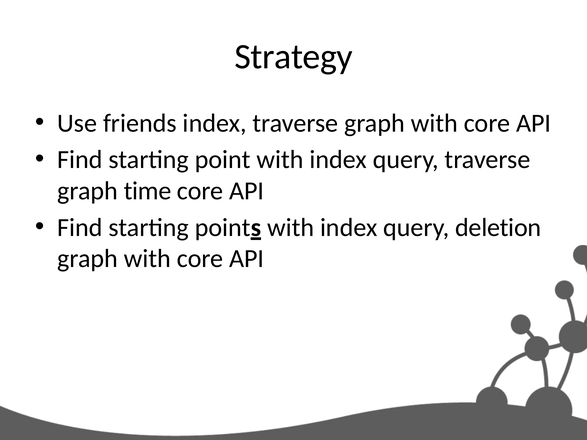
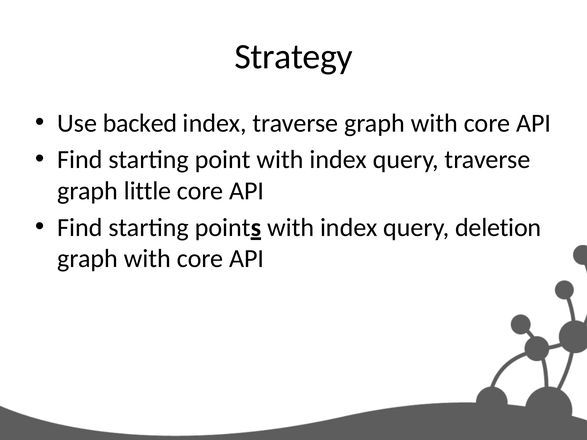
friends: friends -> backed
time: time -> little
